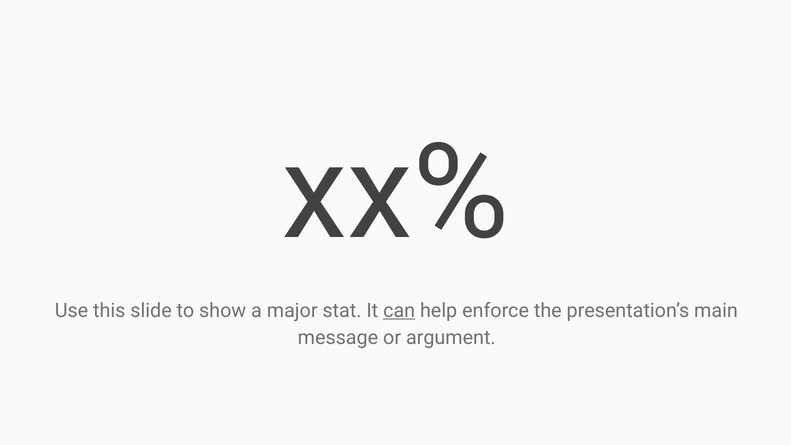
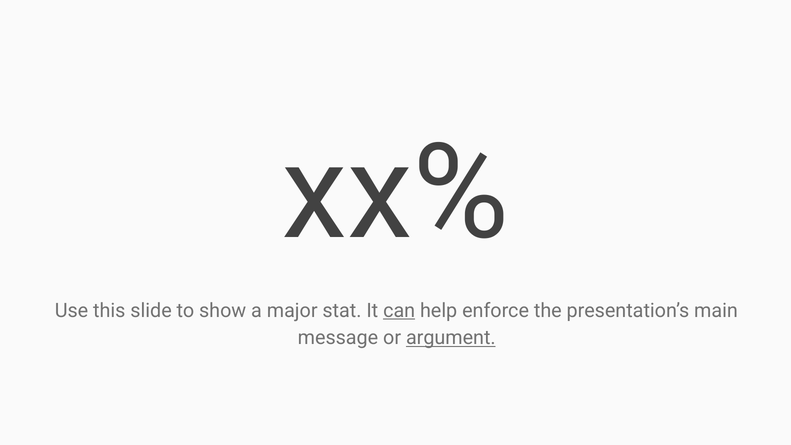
argument underline: none -> present
